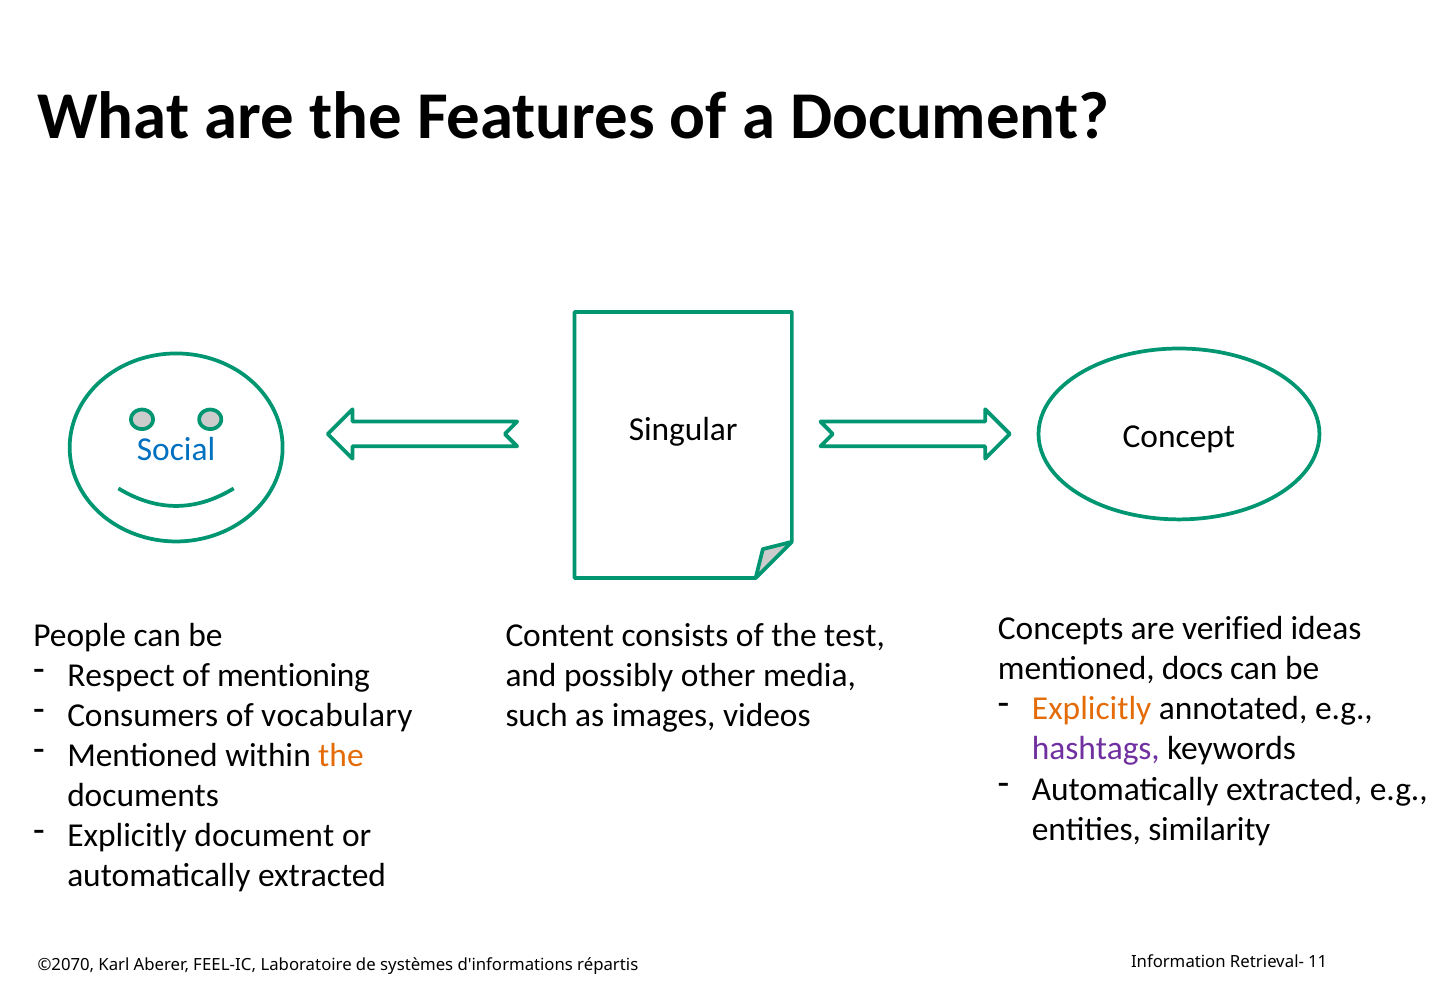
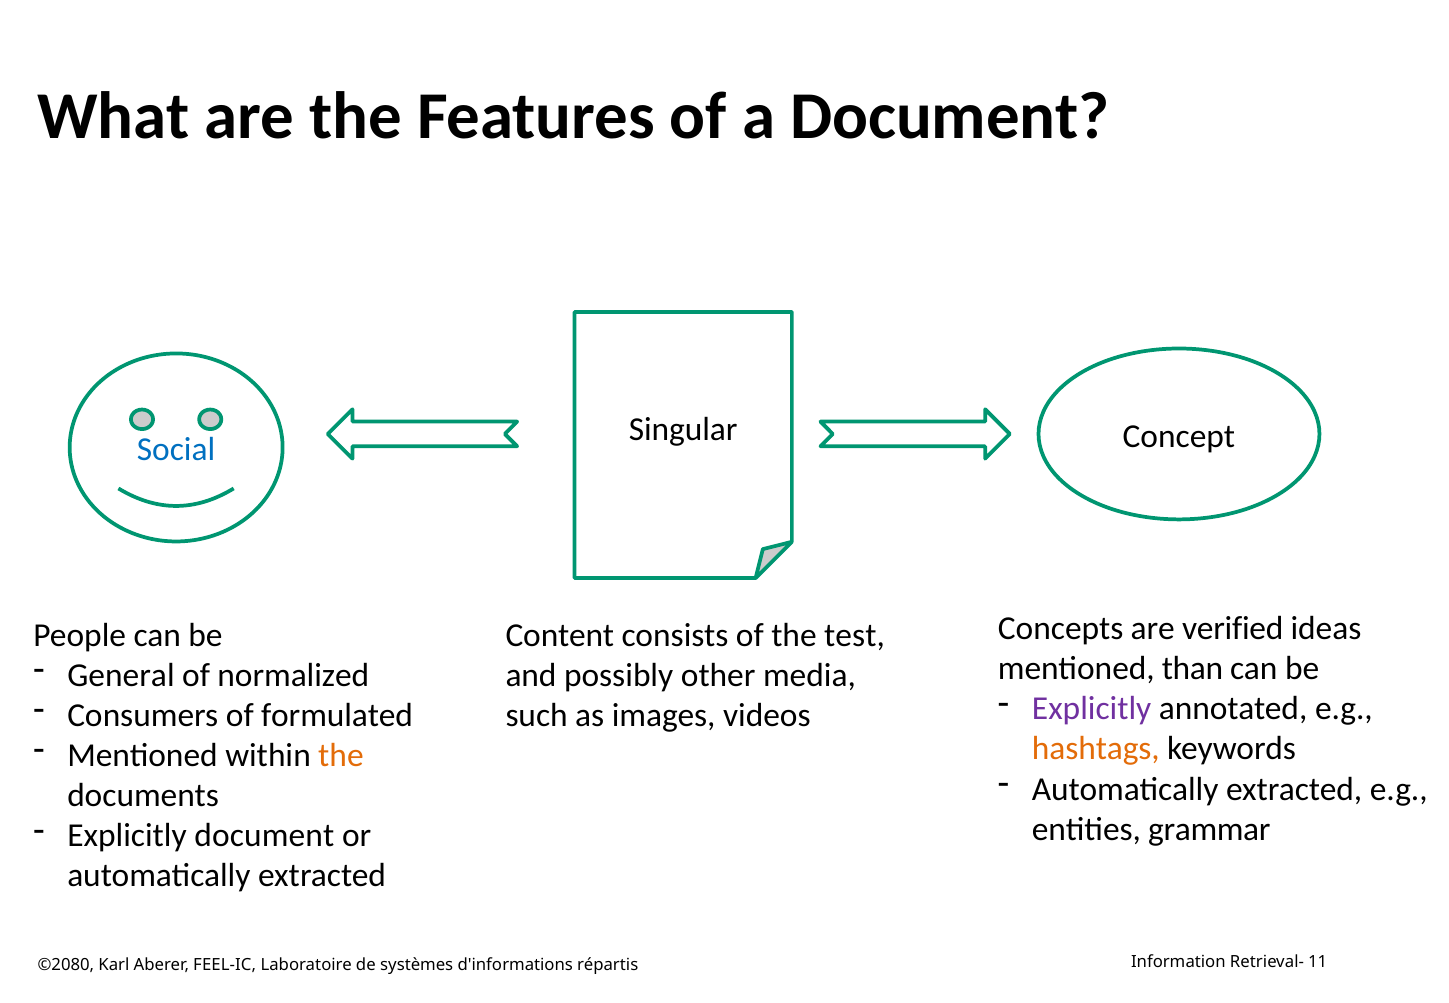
docs: docs -> than
Respect: Respect -> General
mentioning: mentioning -> normalized
Explicitly at (1092, 709) colour: orange -> purple
vocabulary: vocabulary -> formulated
hashtags colour: purple -> orange
similarity: similarity -> grammar
©2070: ©2070 -> ©2080
